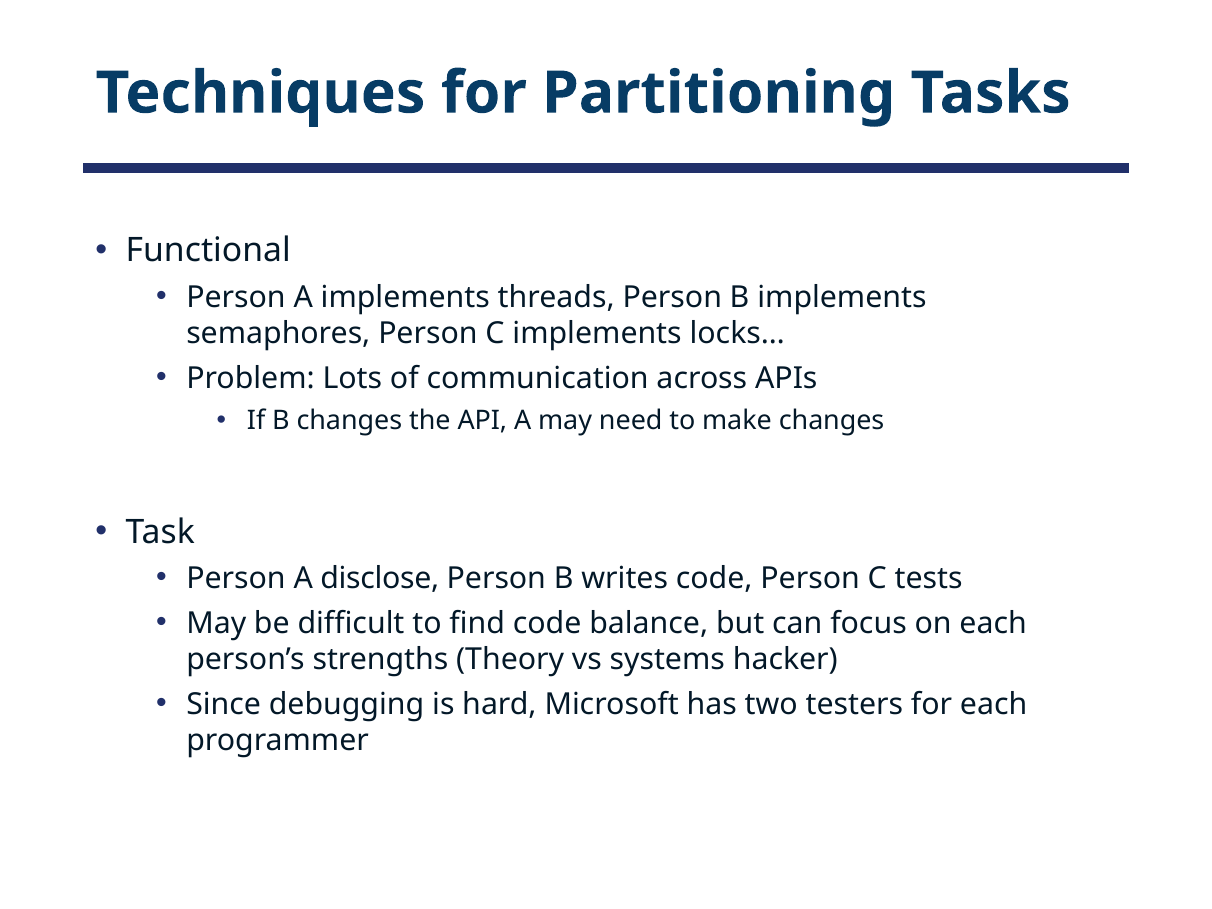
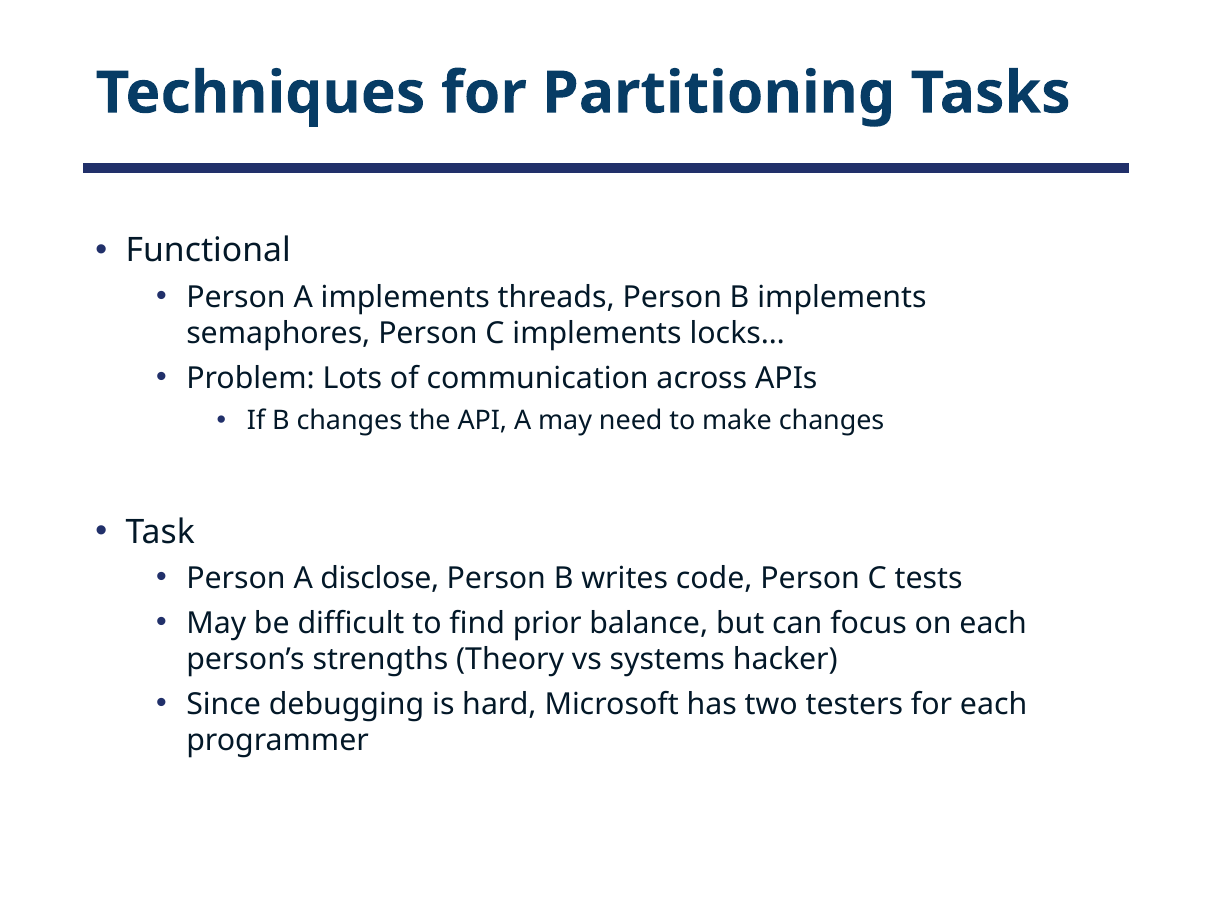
find code: code -> prior
